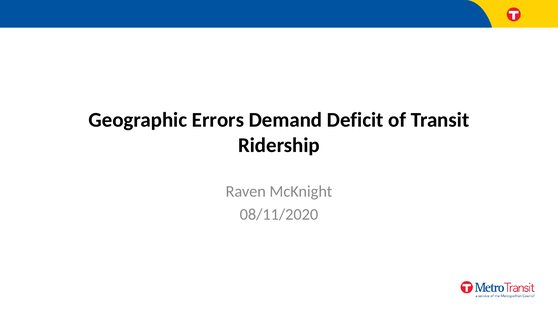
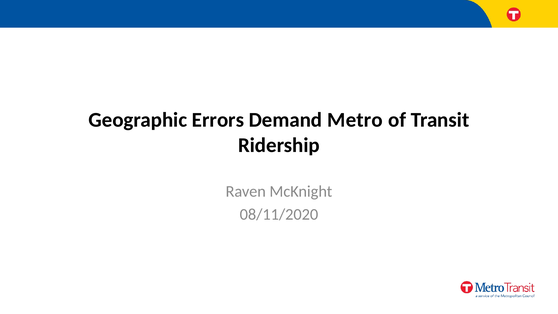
Deficit: Deficit -> Metro
